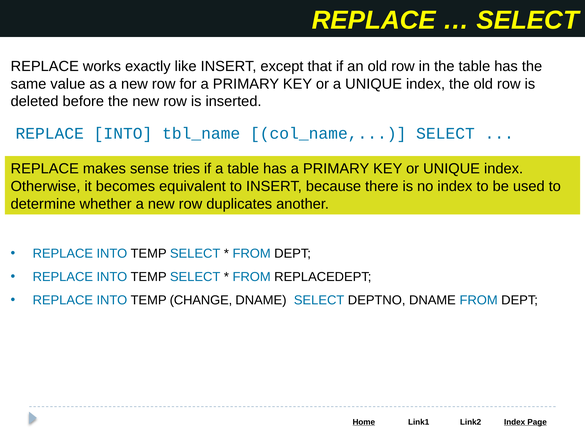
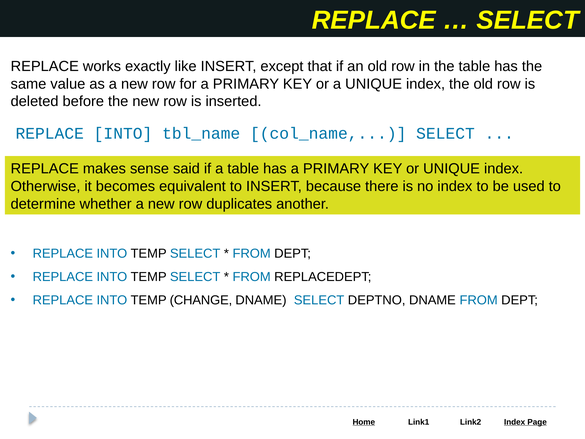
tries: tries -> said
